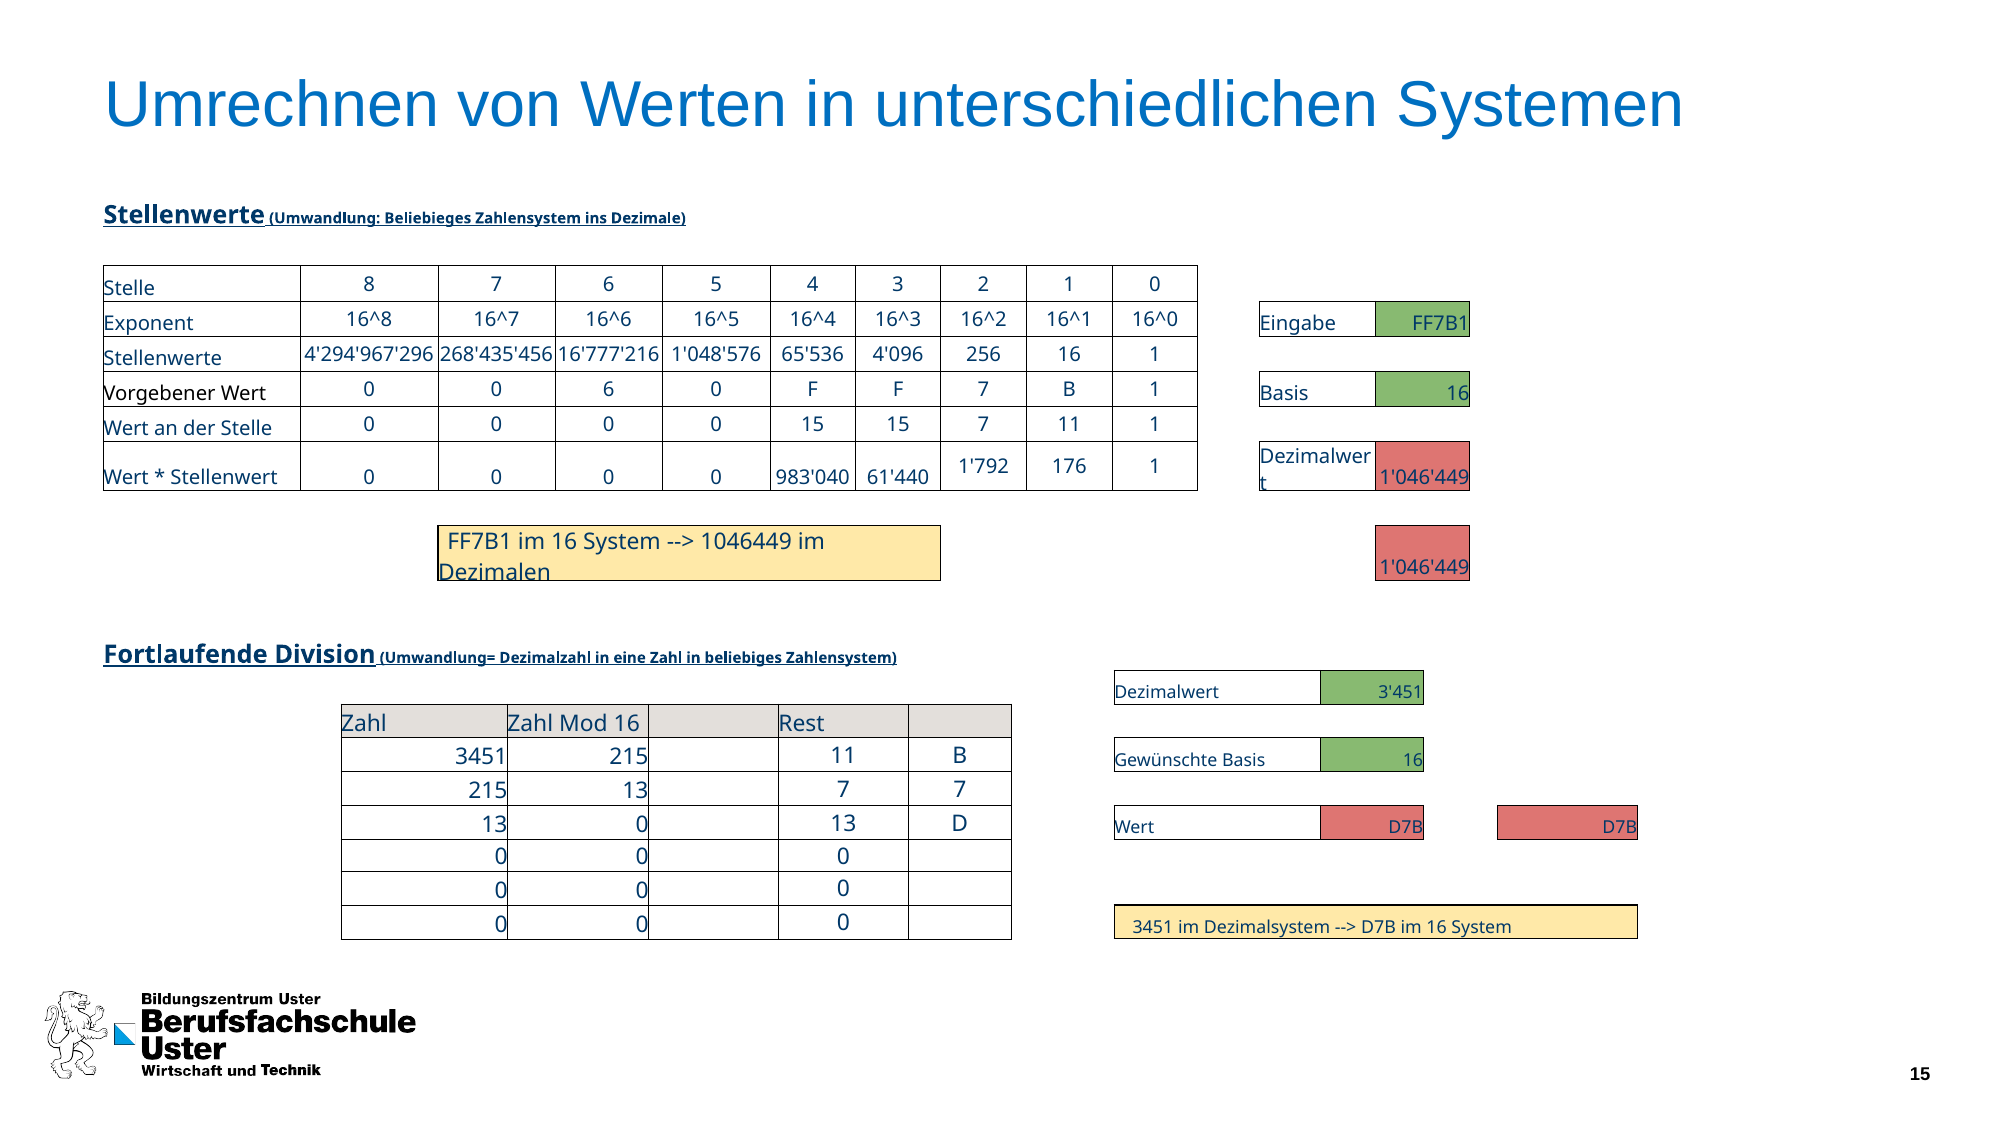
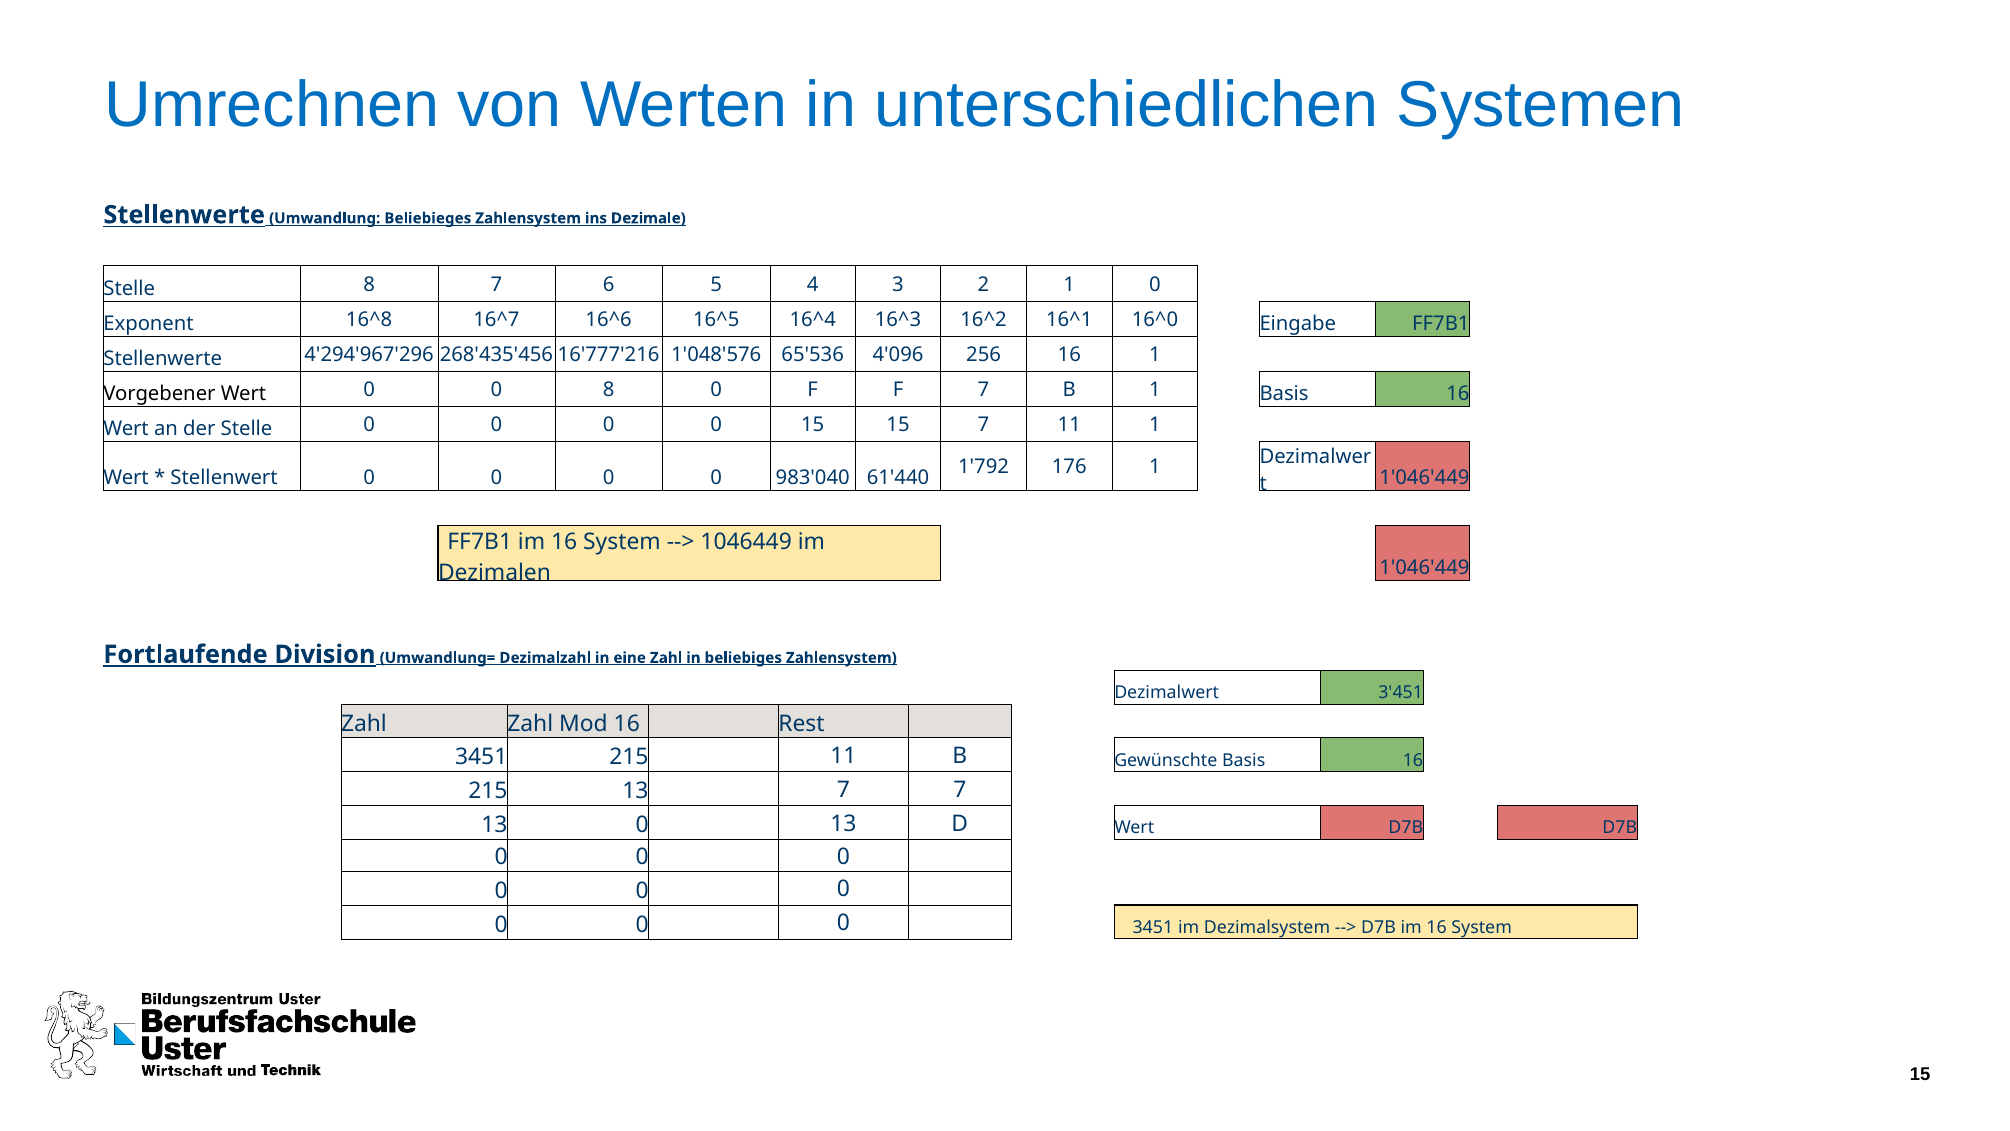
0 6: 6 -> 8
